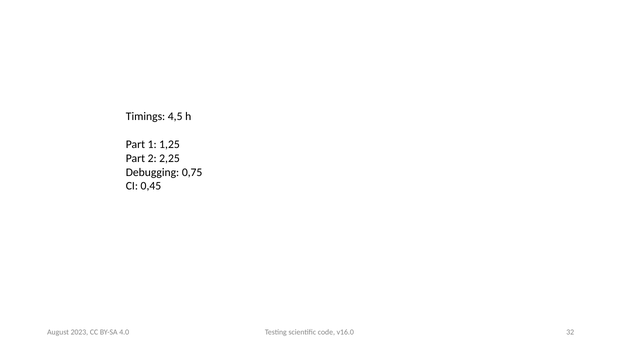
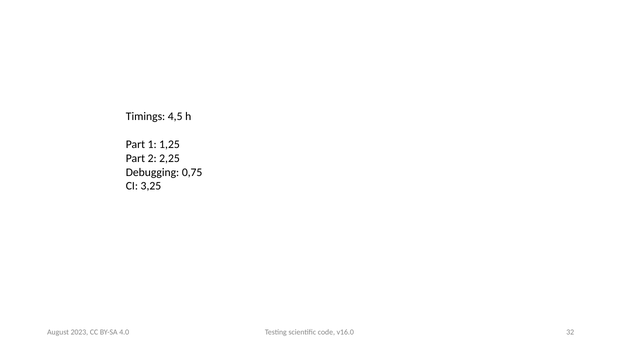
0,45: 0,45 -> 3,25
